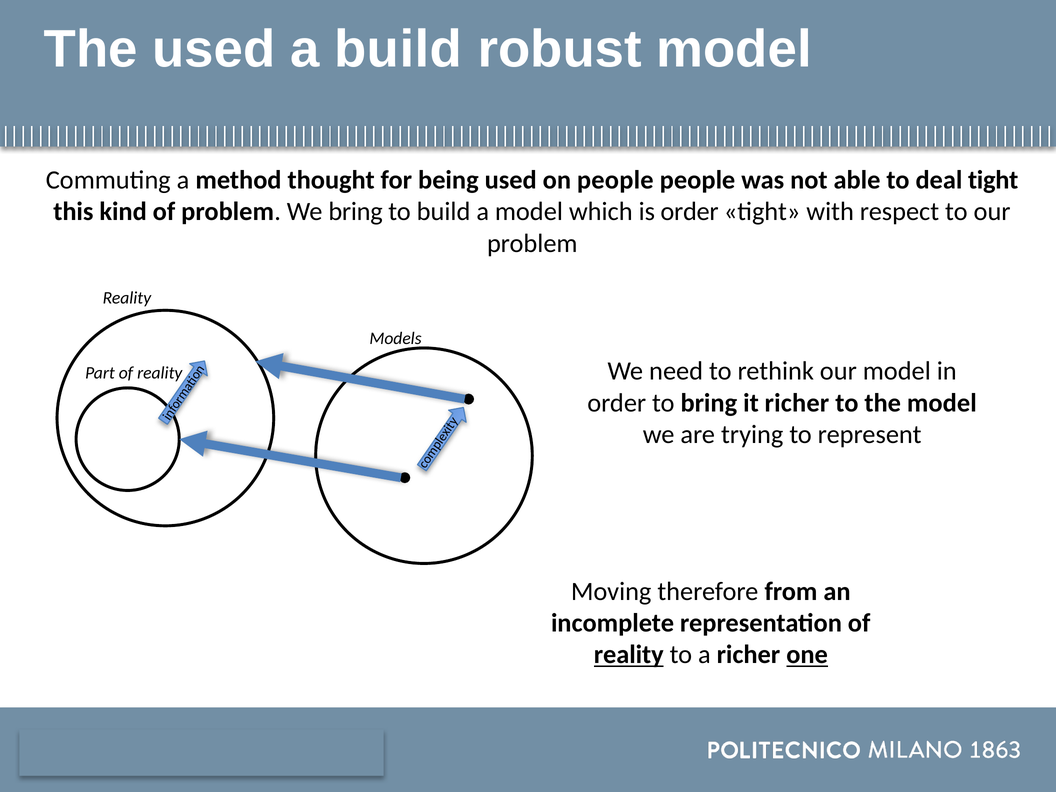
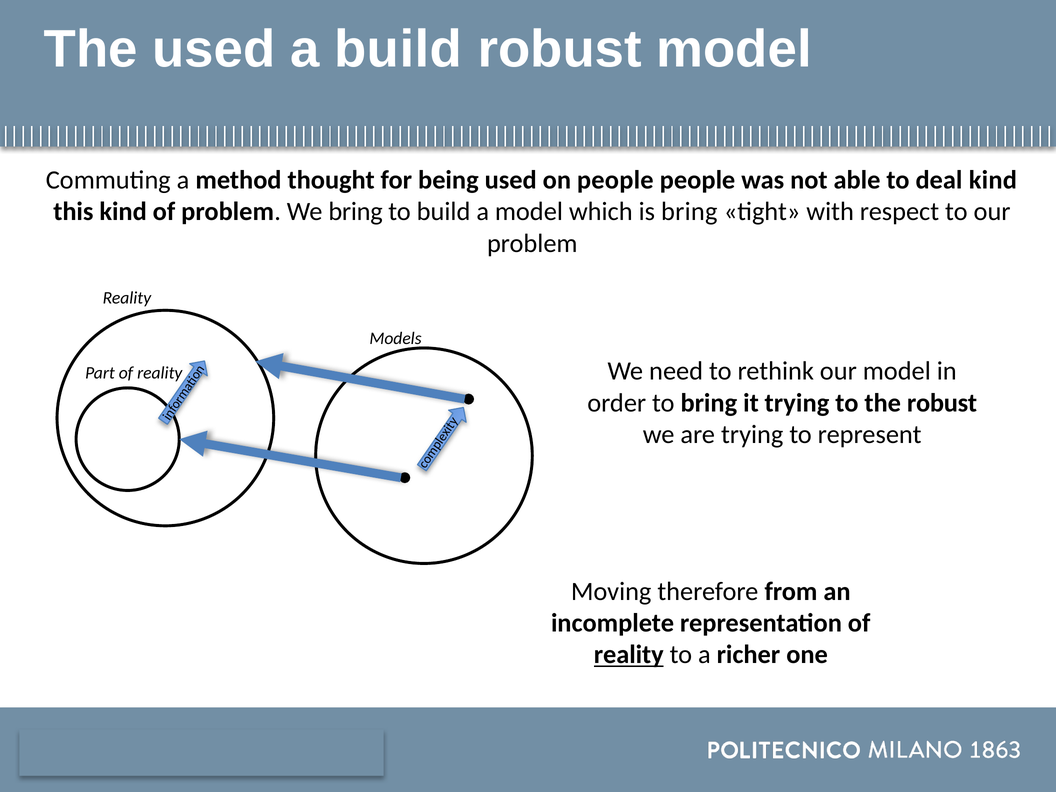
deal tight: tight -> kind
is order: order -> bring
it richer: richer -> trying
the model: model -> robust
one underline: present -> none
